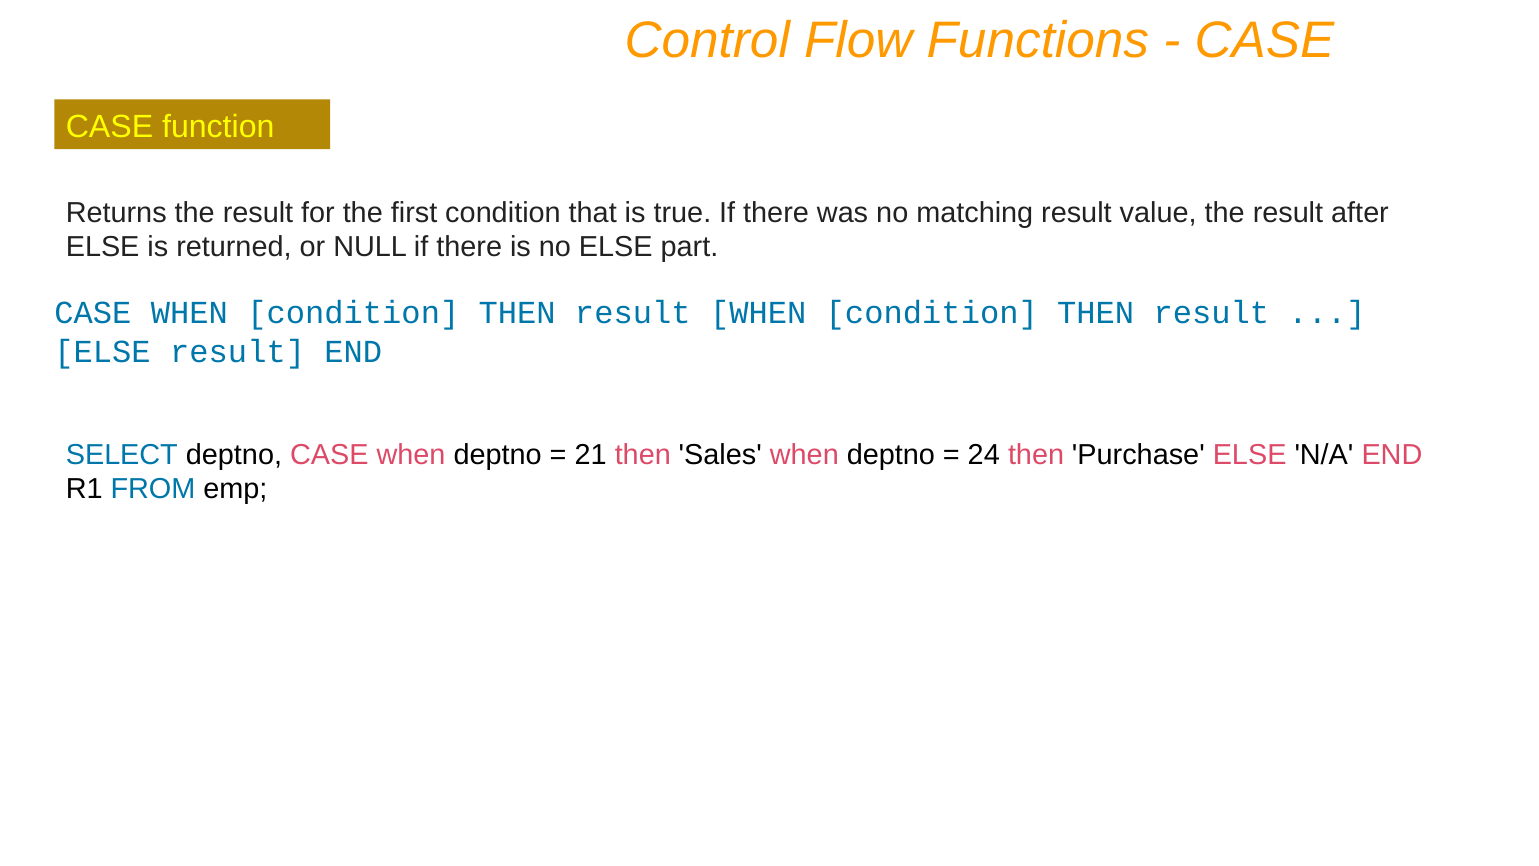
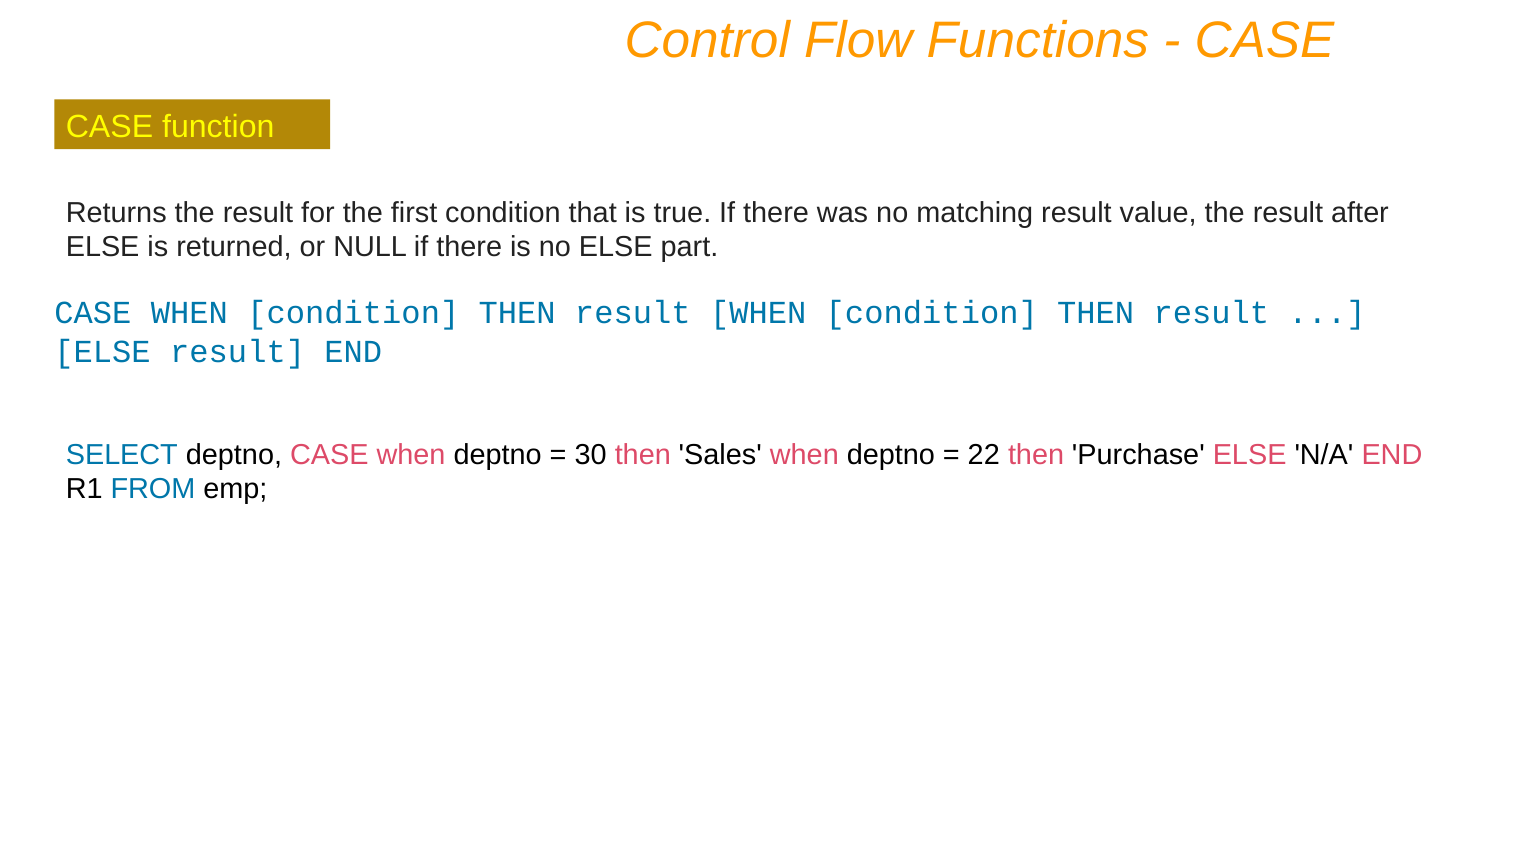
21: 21 -> 30
24: 24 -> 22
